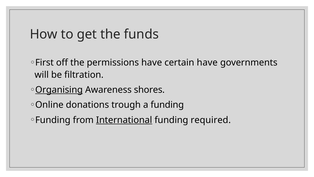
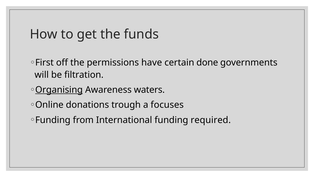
certain have: have -> done
shores: shores -> waters
a funding: funding -> focuses
International underline: present -> none
